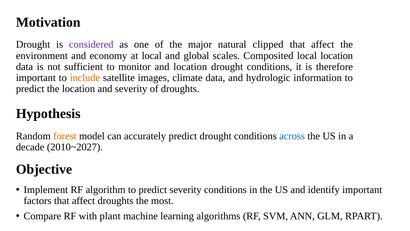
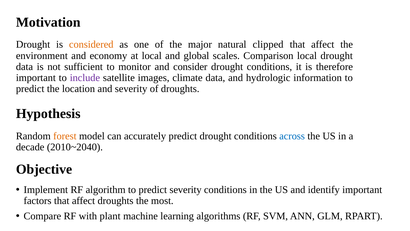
considered colour: purple -> orange
Composited: Composited -> Comparison
local location: location -> drought
and location: location -> consider
include colour: orange -> purple
2010~2027: 2010~2027 -> 2010~2040
